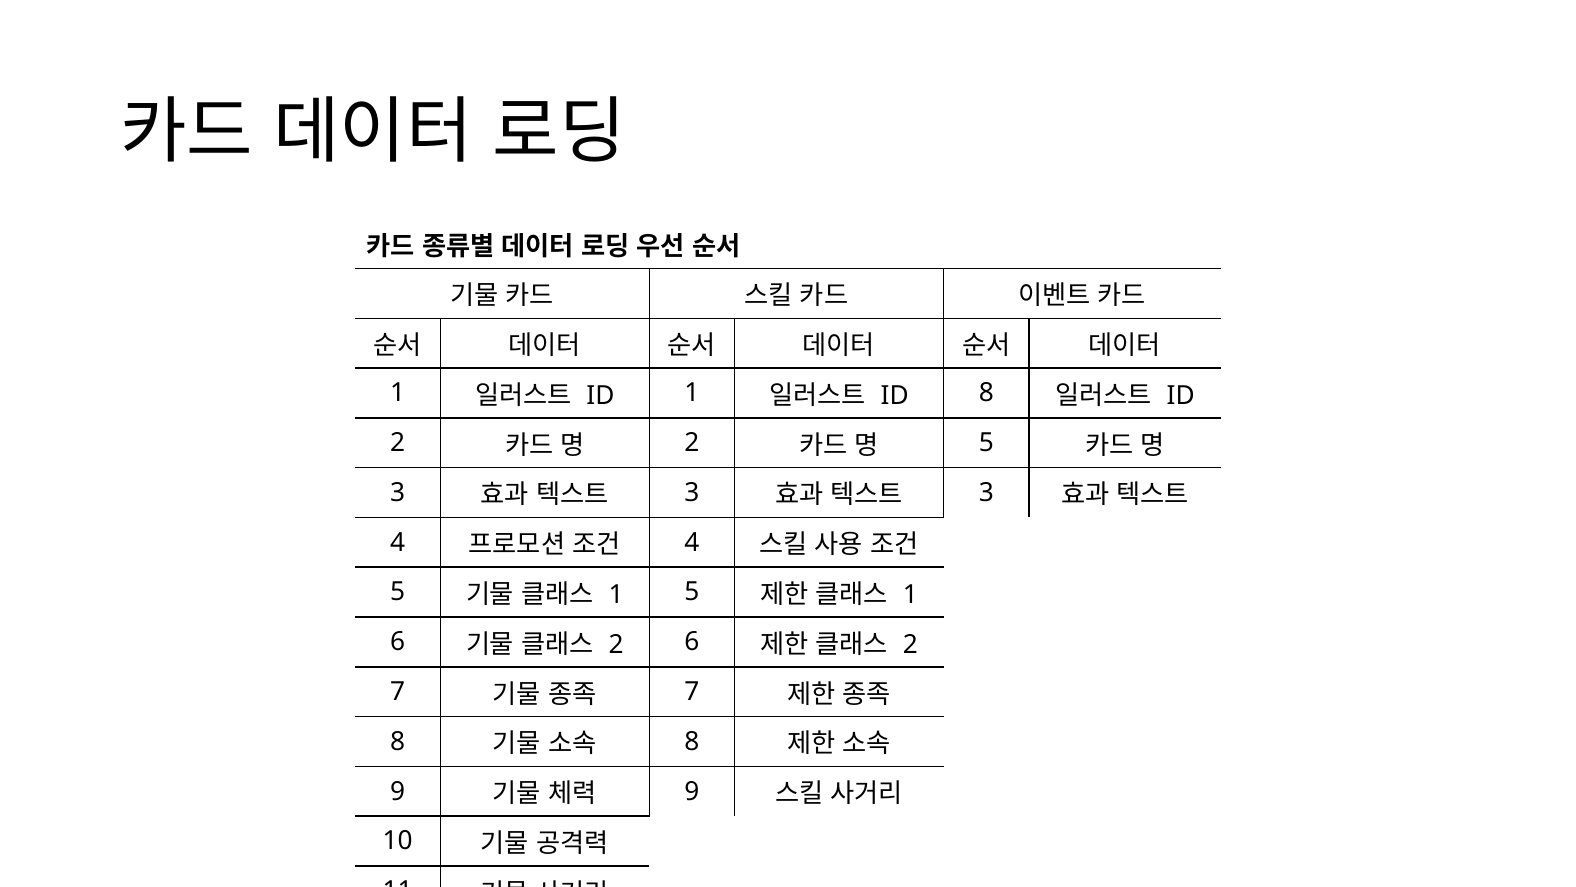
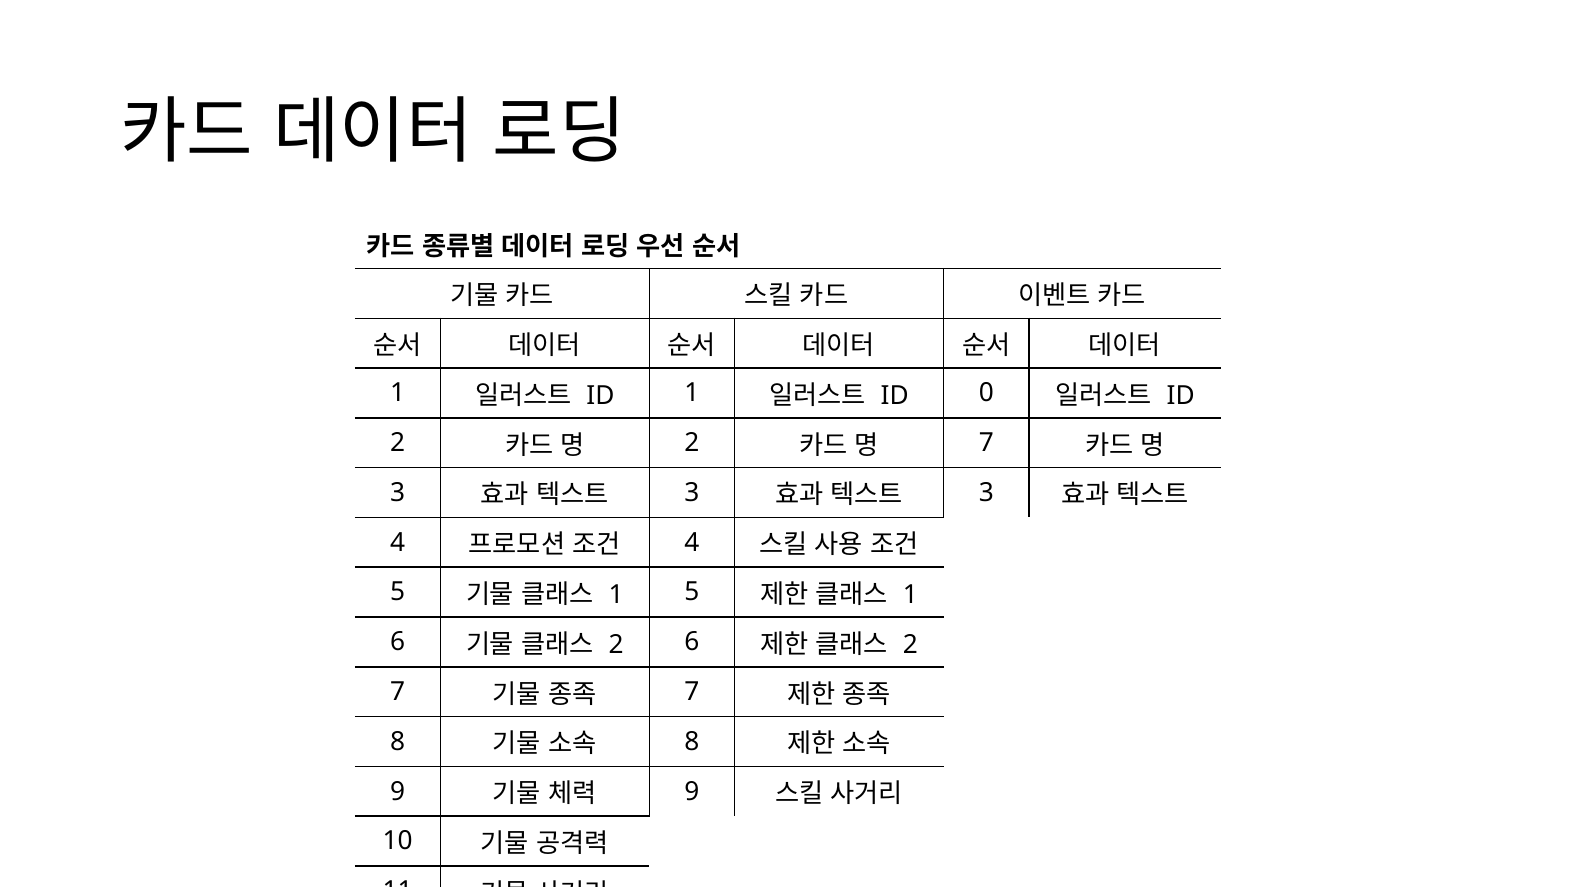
ID 8: 8 -> 0
5 at (986, 443): 5 -> 7
